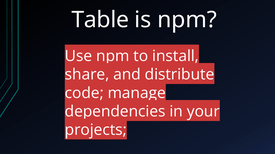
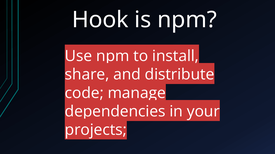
Table: Table -> Hook
